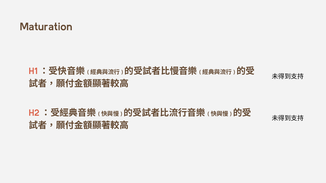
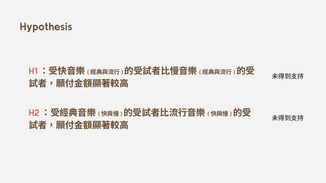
Maturation: Maturation -> Hypothesis
